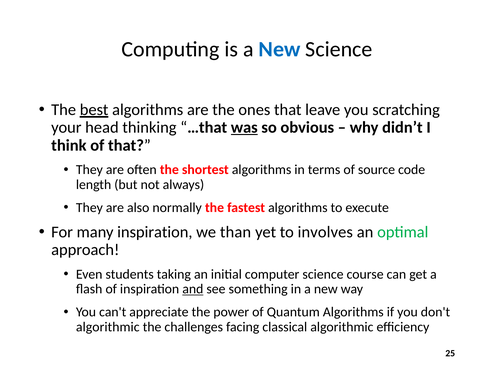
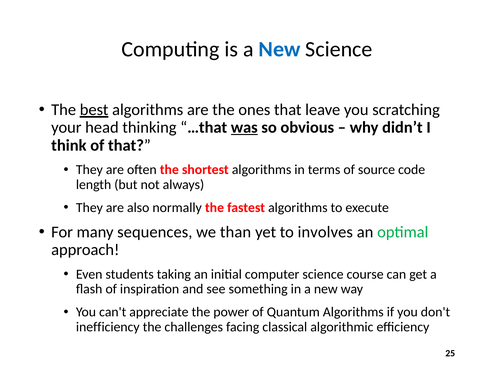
many inspiration: inspiration -> sequences
and underline: present -> none
algorithmic at (108, 327): algorithmic -> inefficiency
